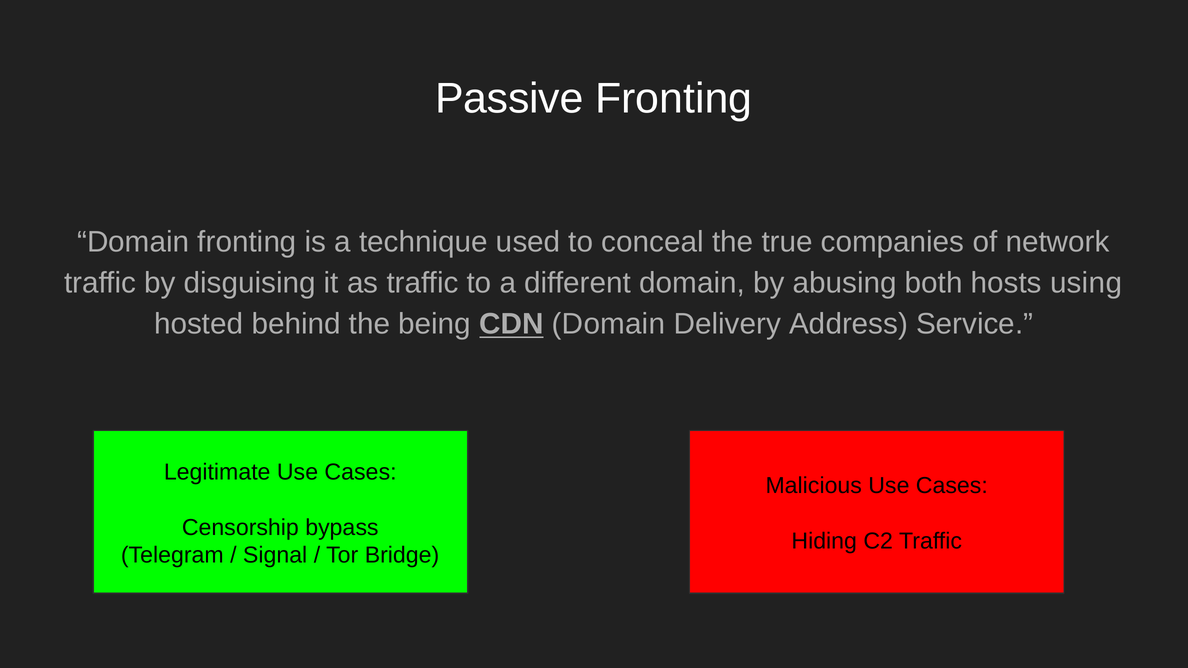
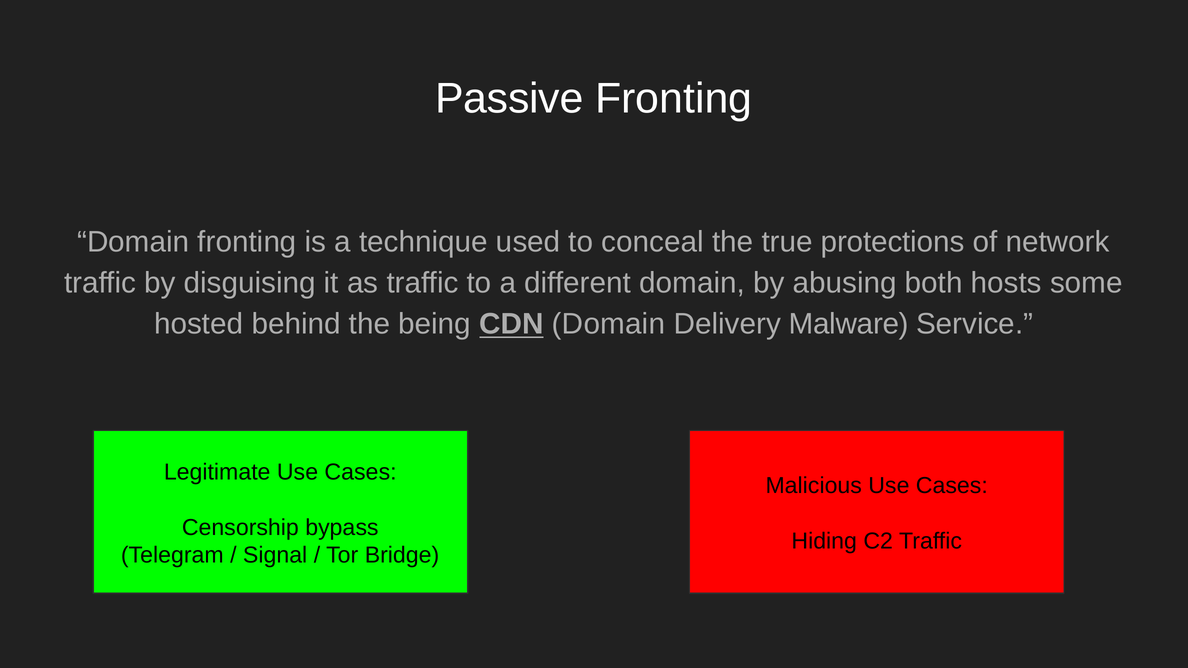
companies: companies -> protections
using: using -> some
Address: Address -> Malware
